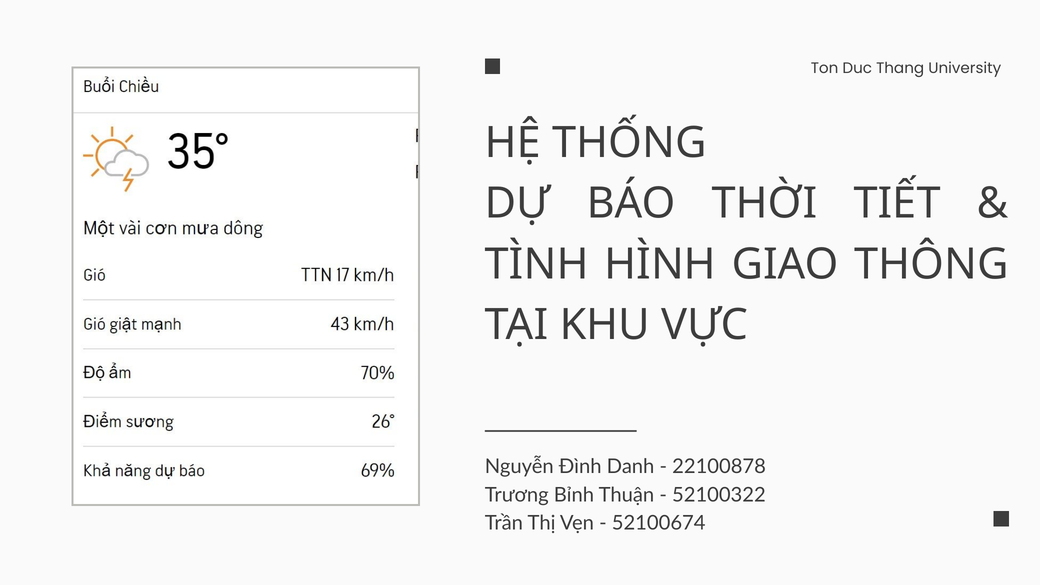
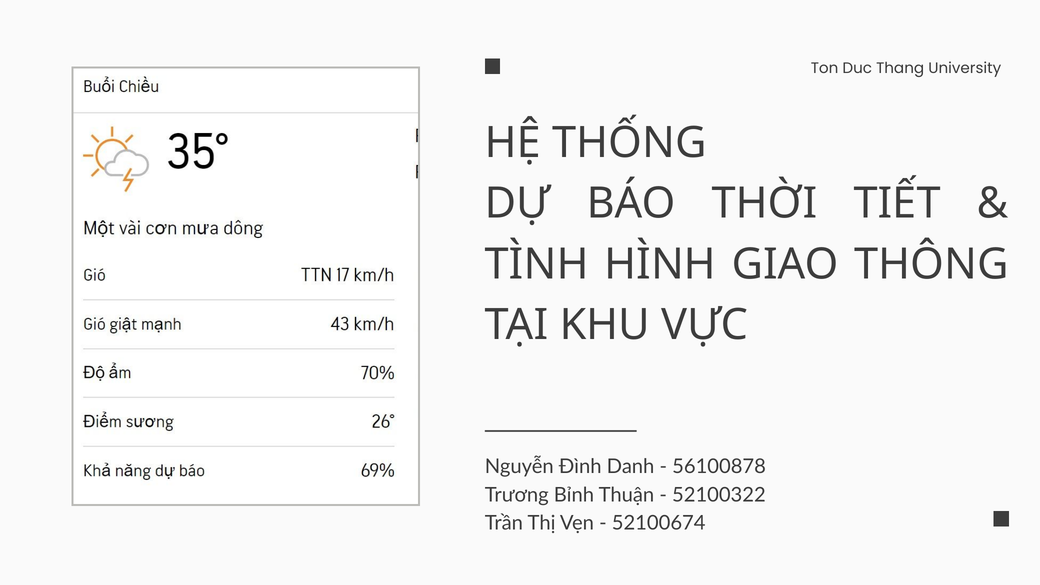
22100878: 22100878 -> 56100878
